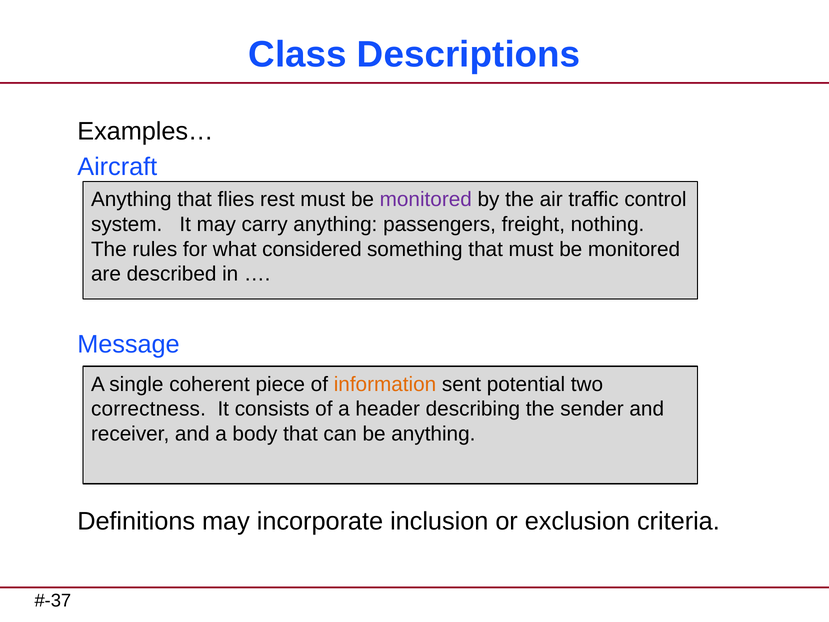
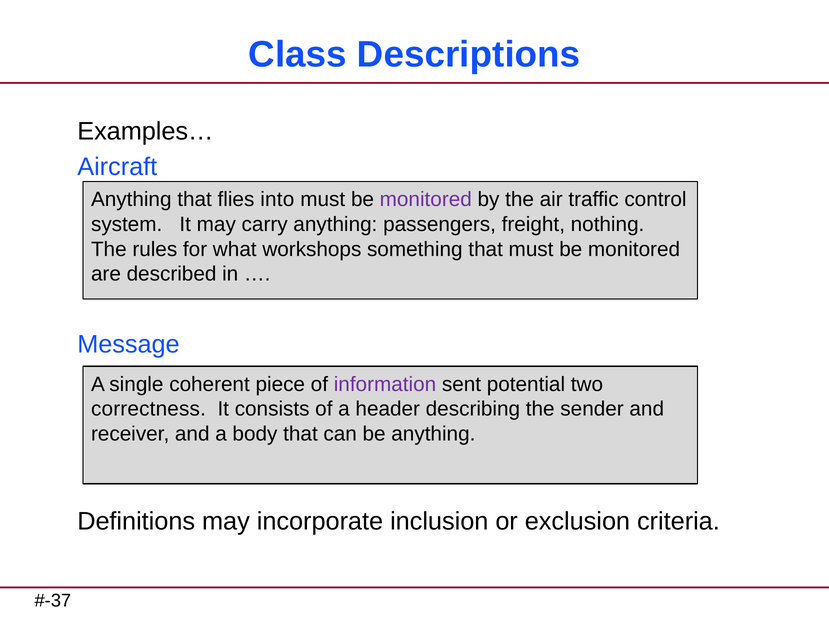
rest: rest -> into
considered: considered -> workshops
information colour: orange -> purple
